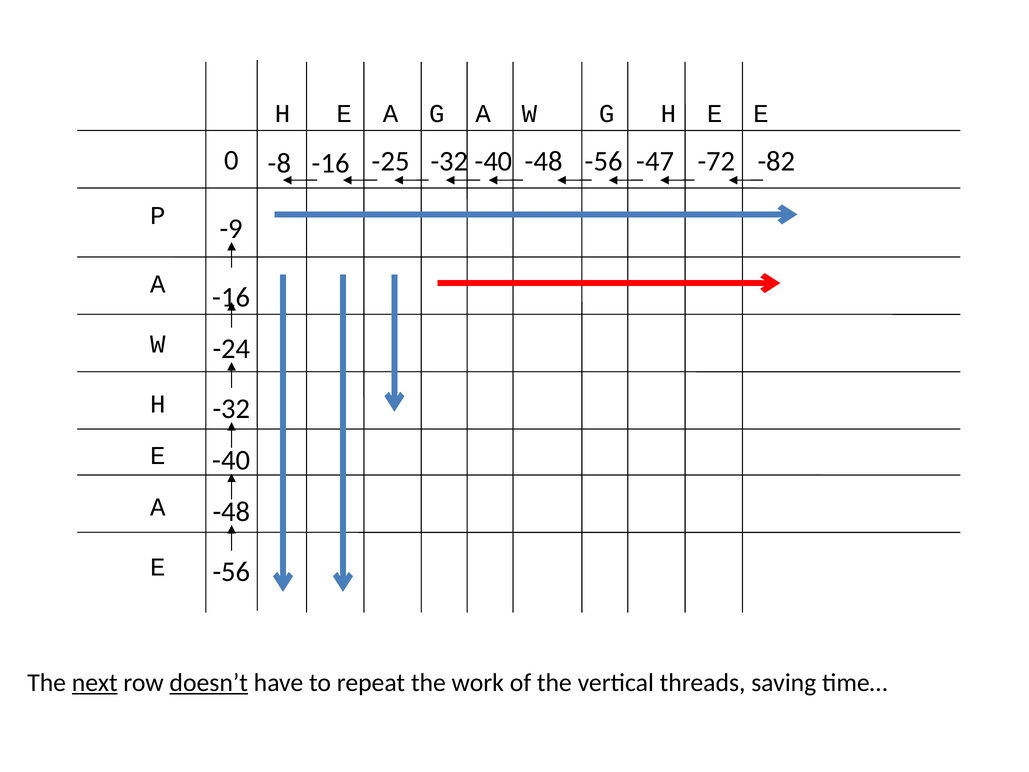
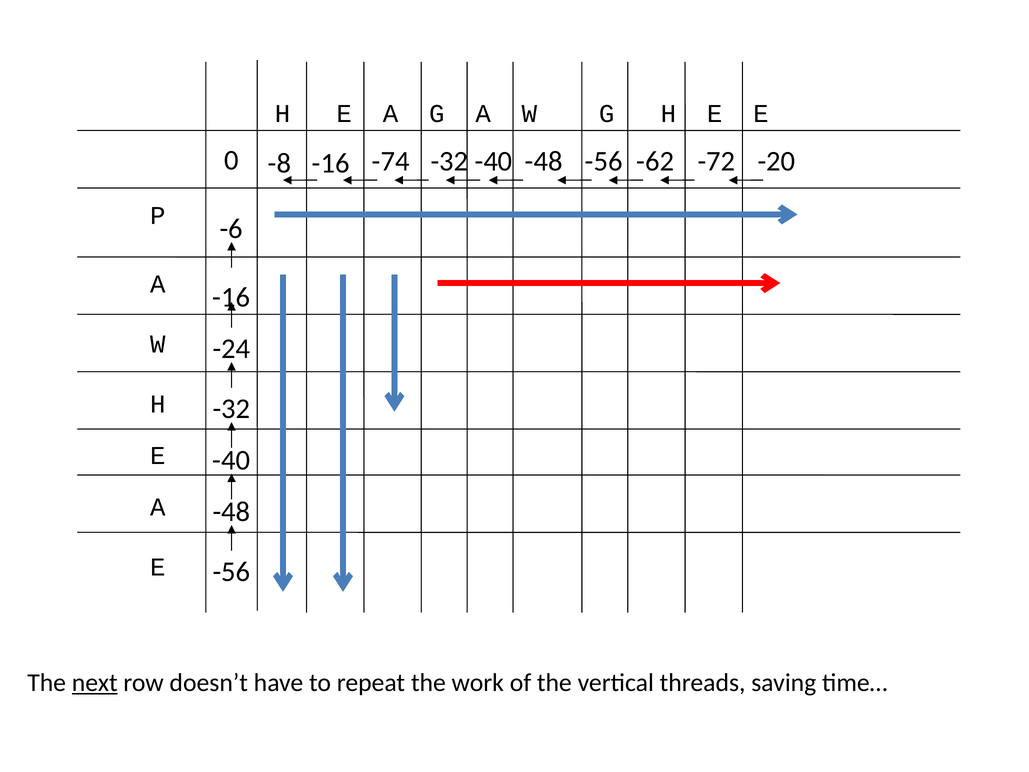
-25: -25 -> -74
-47: -47 -> -62
-82: -82 -> -20
-9: -9 -> -6
doesn’t underline: present -> none
